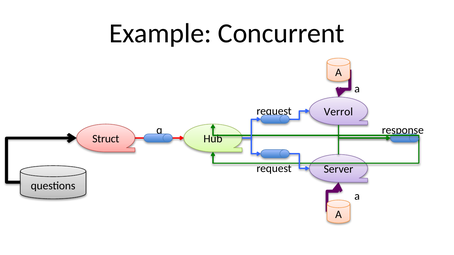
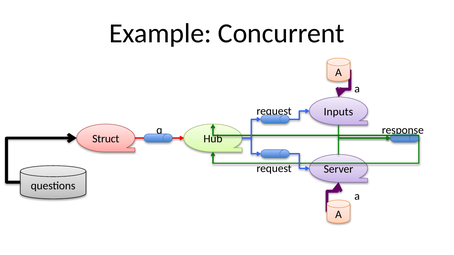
Verrol: Verrol -> Inputs
